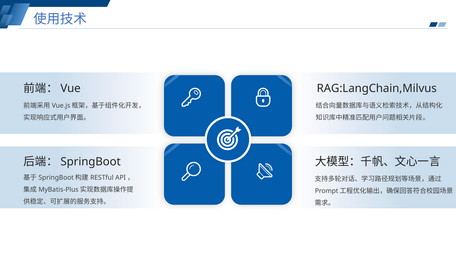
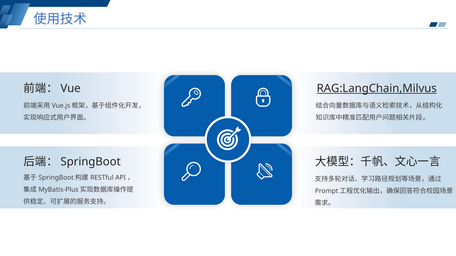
RAG:LangChain,Milvus underline: none -> present
